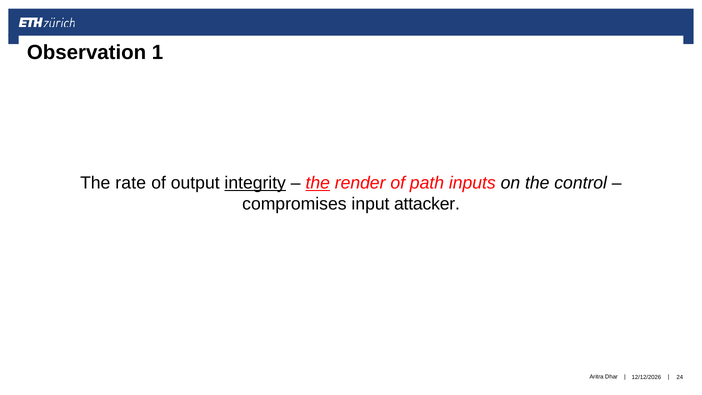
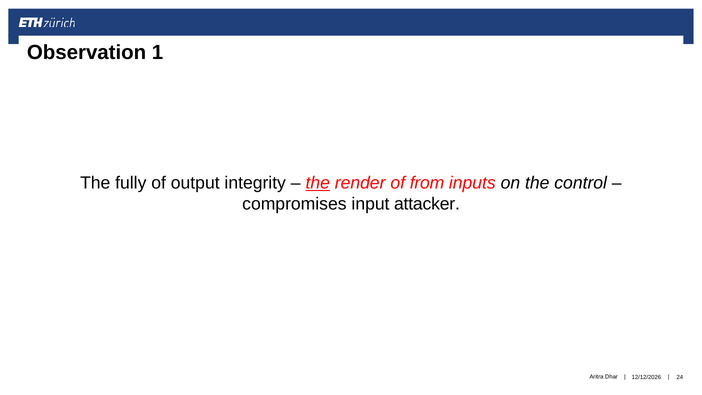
rate: rate -> fully
integrity underline: present -> none
path: path -> from
